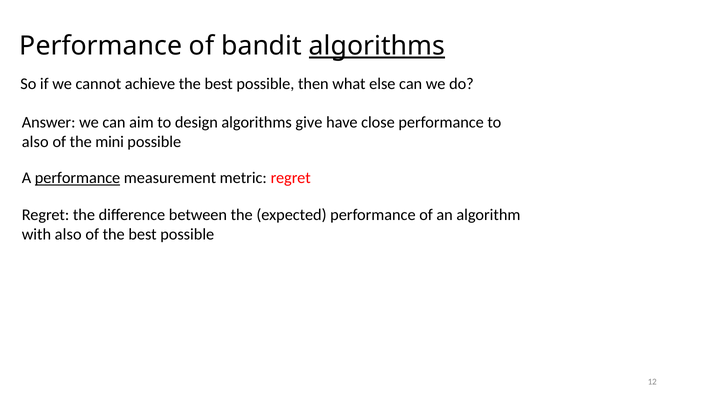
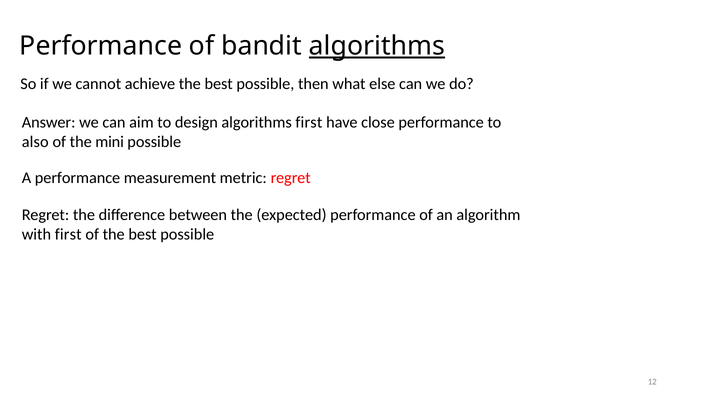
algorithms give: give -> first
performance at (78, 178) underline: present -> none
with also: also -> first
